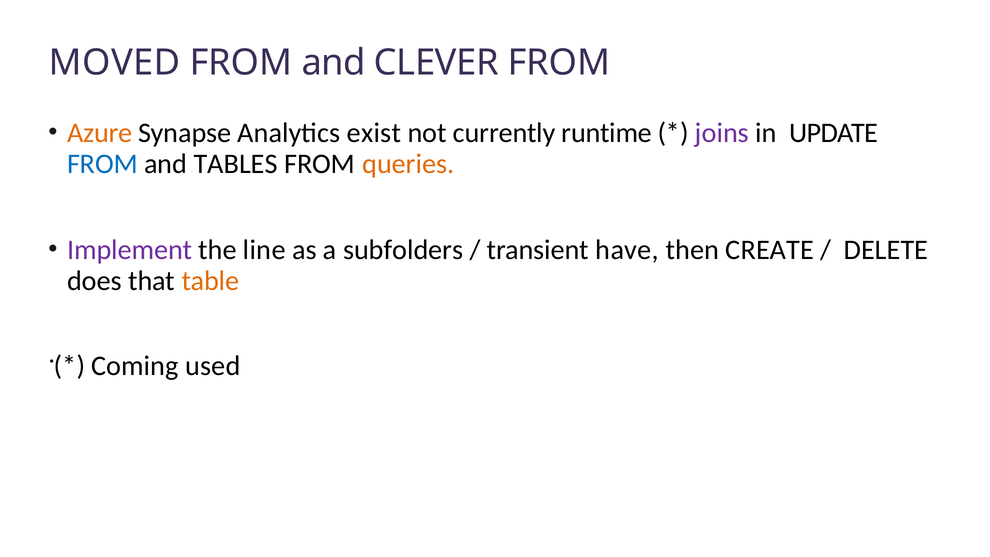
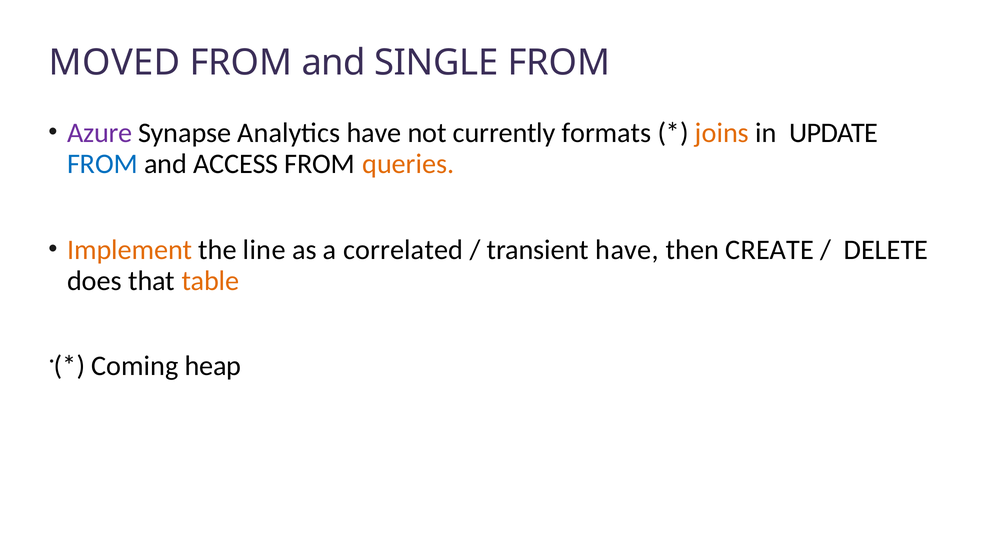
CLEVER: CLEVER -> SINGLE
Azure colour: orange -> purple
Analytics exist: exist -> have
runtime: runtime -> formats
joins colour: purple -> orange
TABLES: TABLES -> ACCESS
Implement colour: purple -> orange
subfolders: subfolders -> correlated
used: used -> heap
